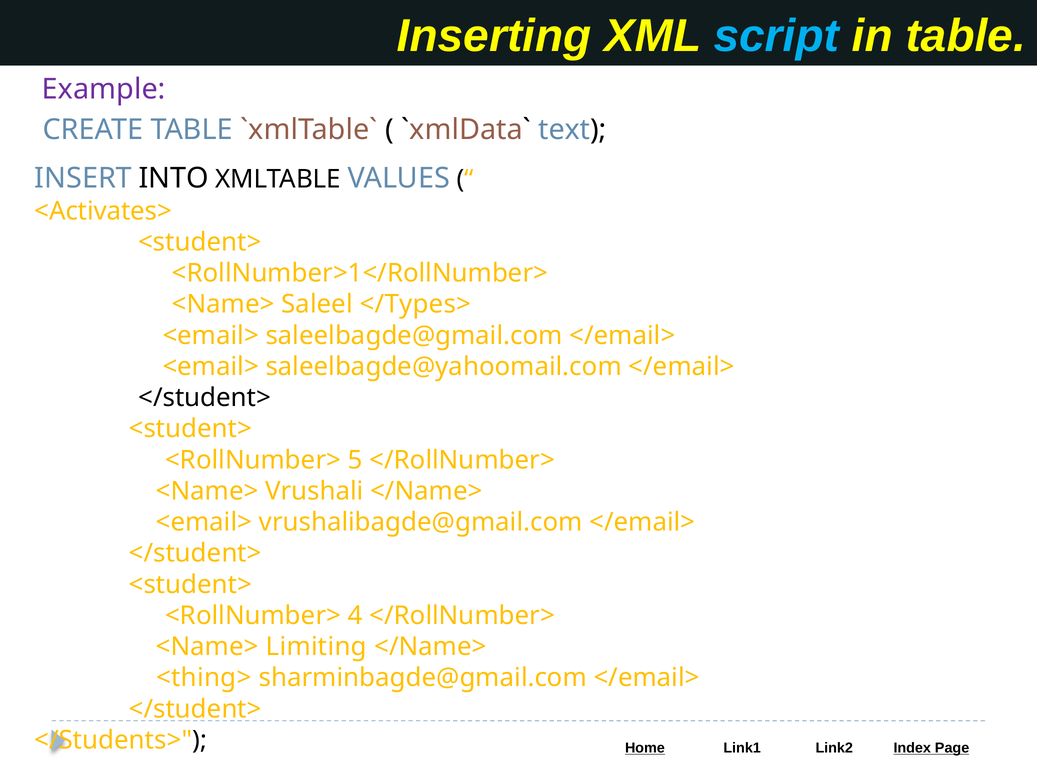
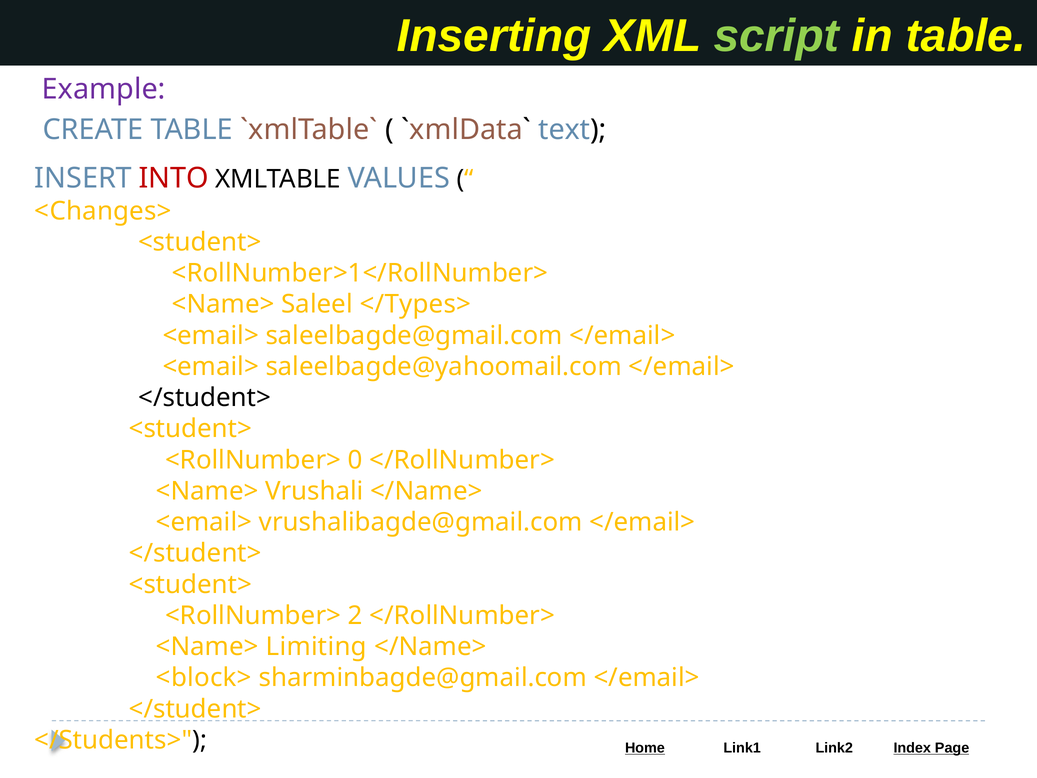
script colour: light blue -> light green
INTO colour: black -> red
<Activates>: <Activates> -> <Changes>
5: 5 -> 0
4: 4 -> 2
<thing>: <thing> -> <block>
